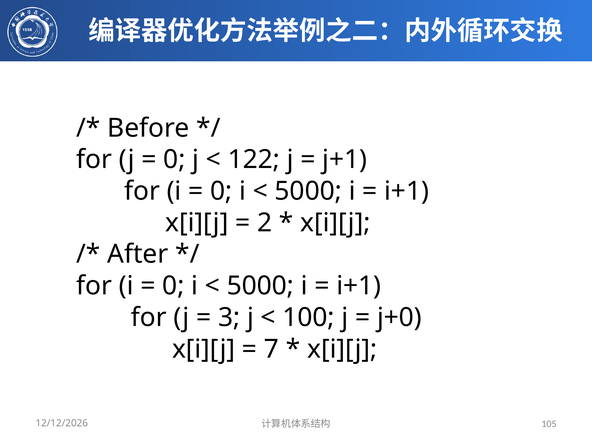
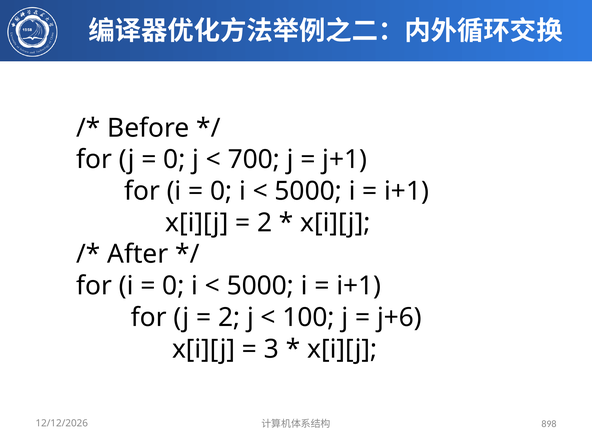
122: 122 -> 700
3 at (229, 317): 3 -> 2
j+0: j+0 -> j+6
7: 7 -> 3
105: 105 -> 898
